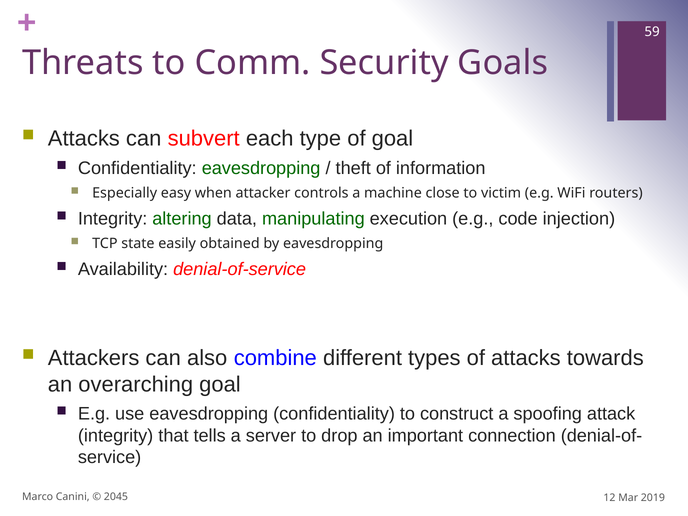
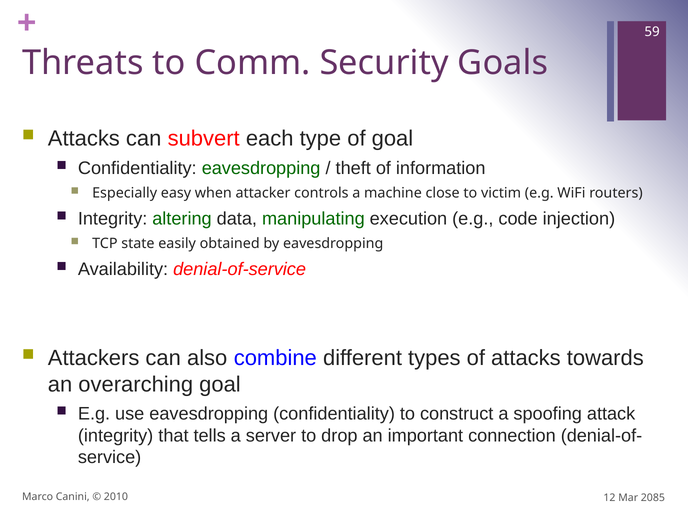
2045: 2045 -> 2010
2019: 2019 -> 2085
